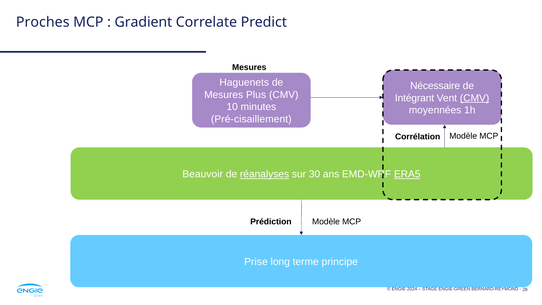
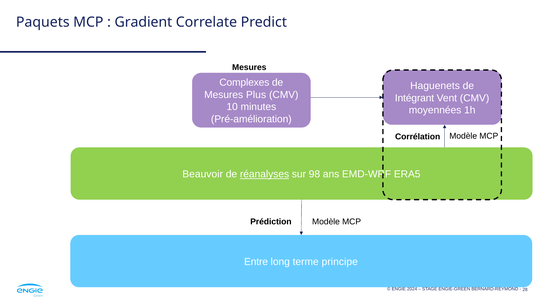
Proches: Proches -> Paquets
Haguenets: Haguenets -> Complexes
Nécessaire: Nécessaire -> Haguenets
CMV at (475, 98) underline: present -> none
Pré-cisaillement: Pré-cisaillement -> Pré-amélioration
30: 30 -> 98
ERA5 underline: present -> none
Prise: Prise -> Entre
